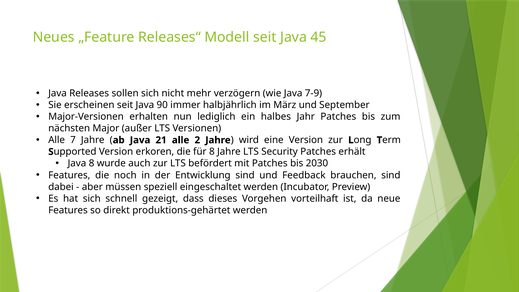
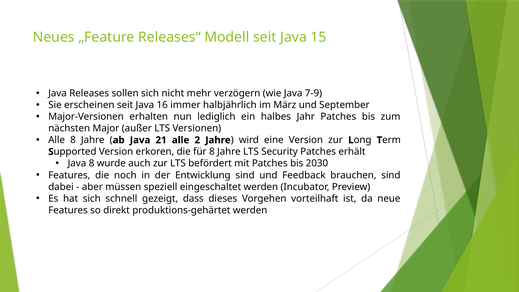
45: 45 -> 15
90: 90 -> 16
Alle 7: 7 -> 8
